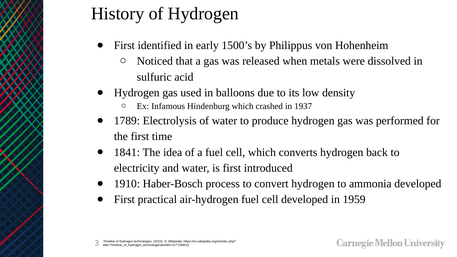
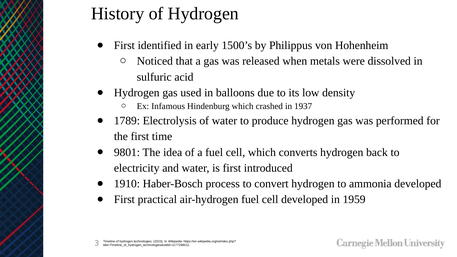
1841: 1841 -> 9801
